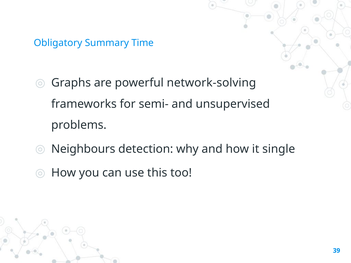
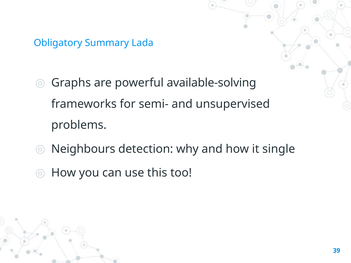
Time: Time -> Lada
network-solving: network-solving -> available-solving
